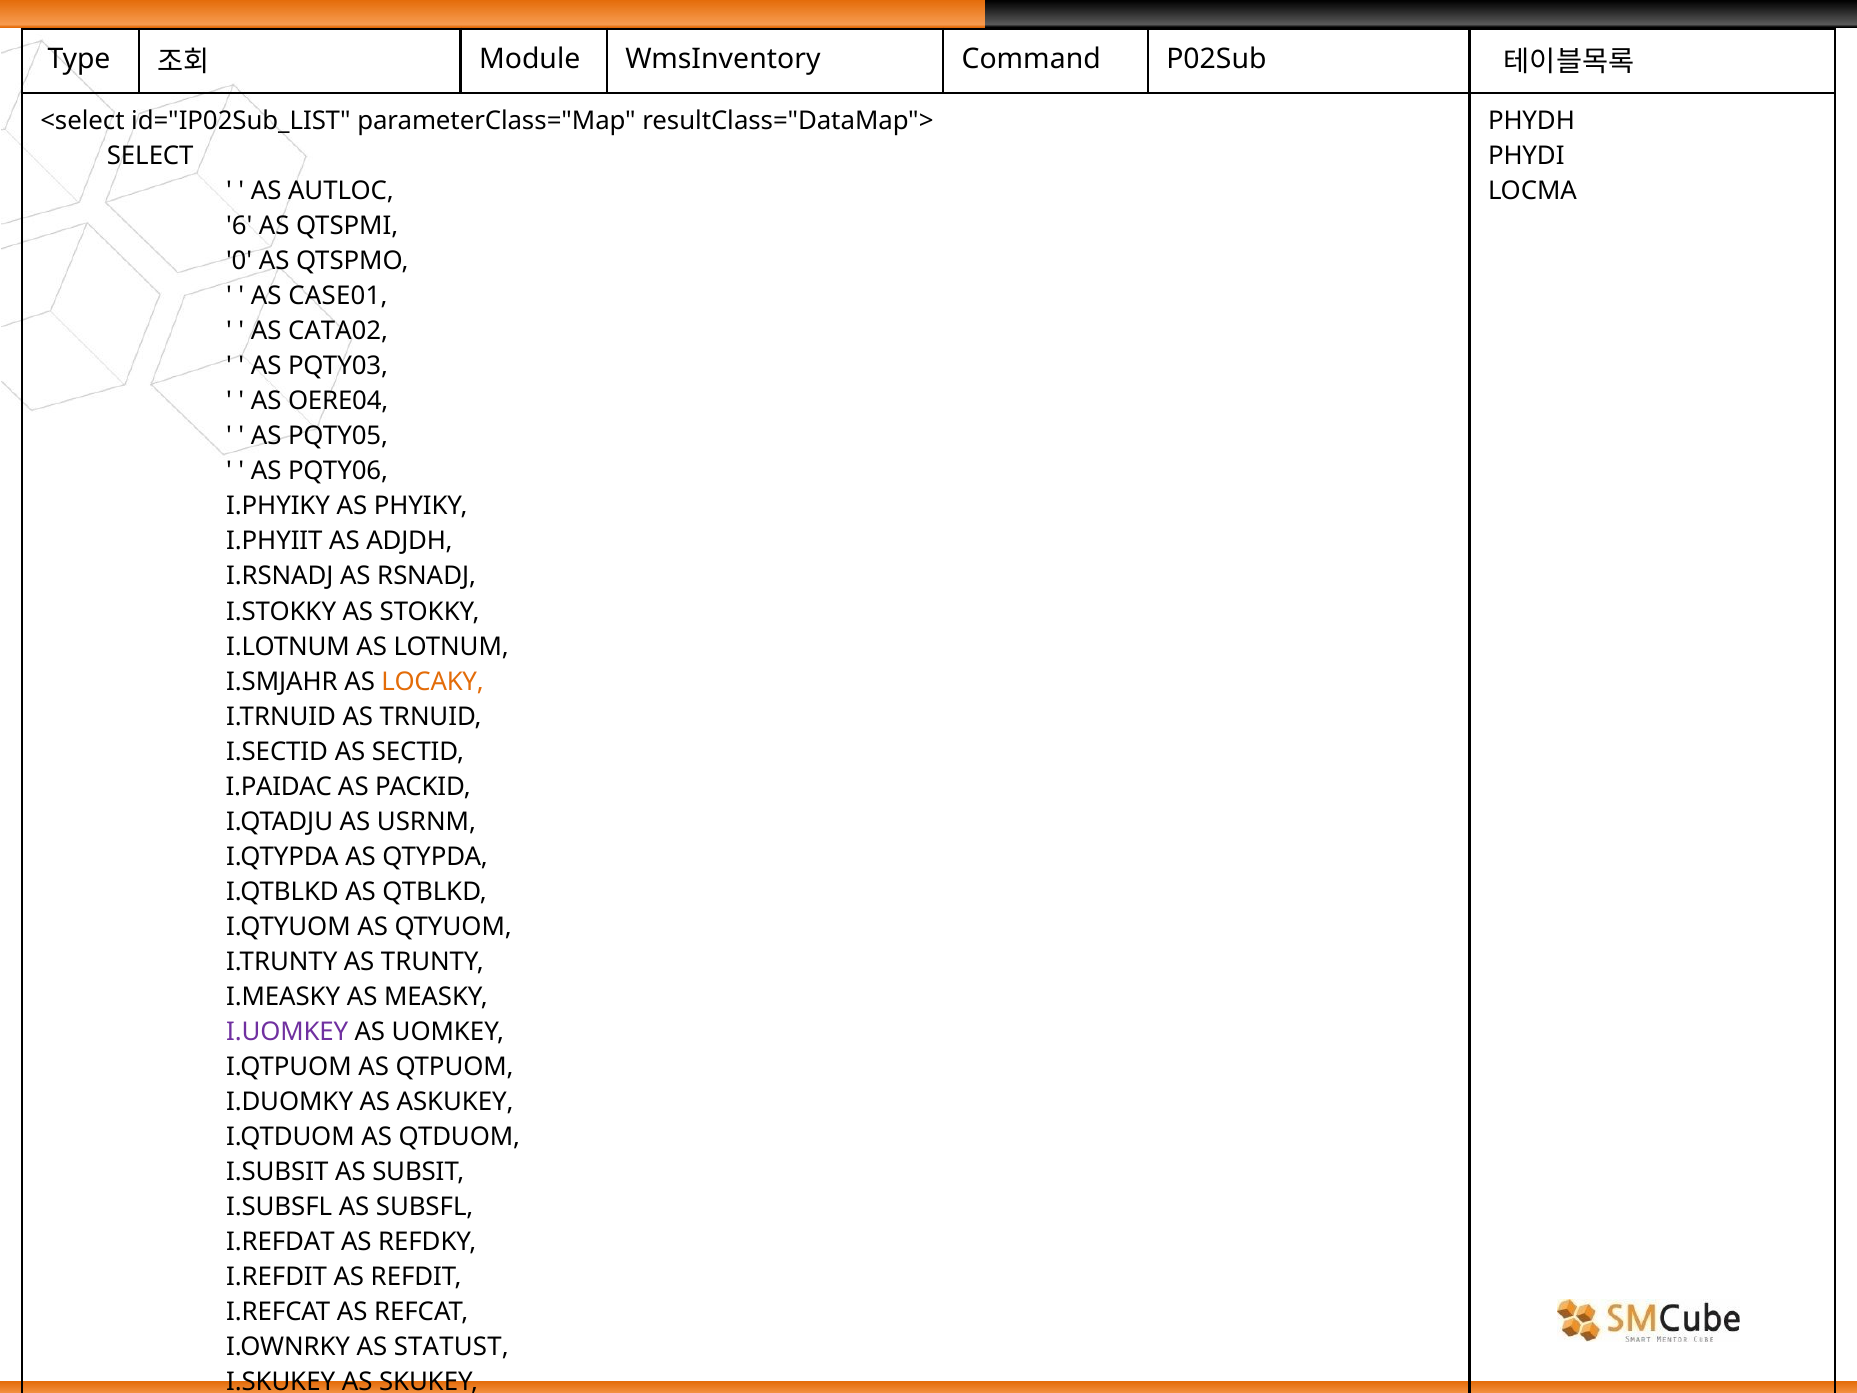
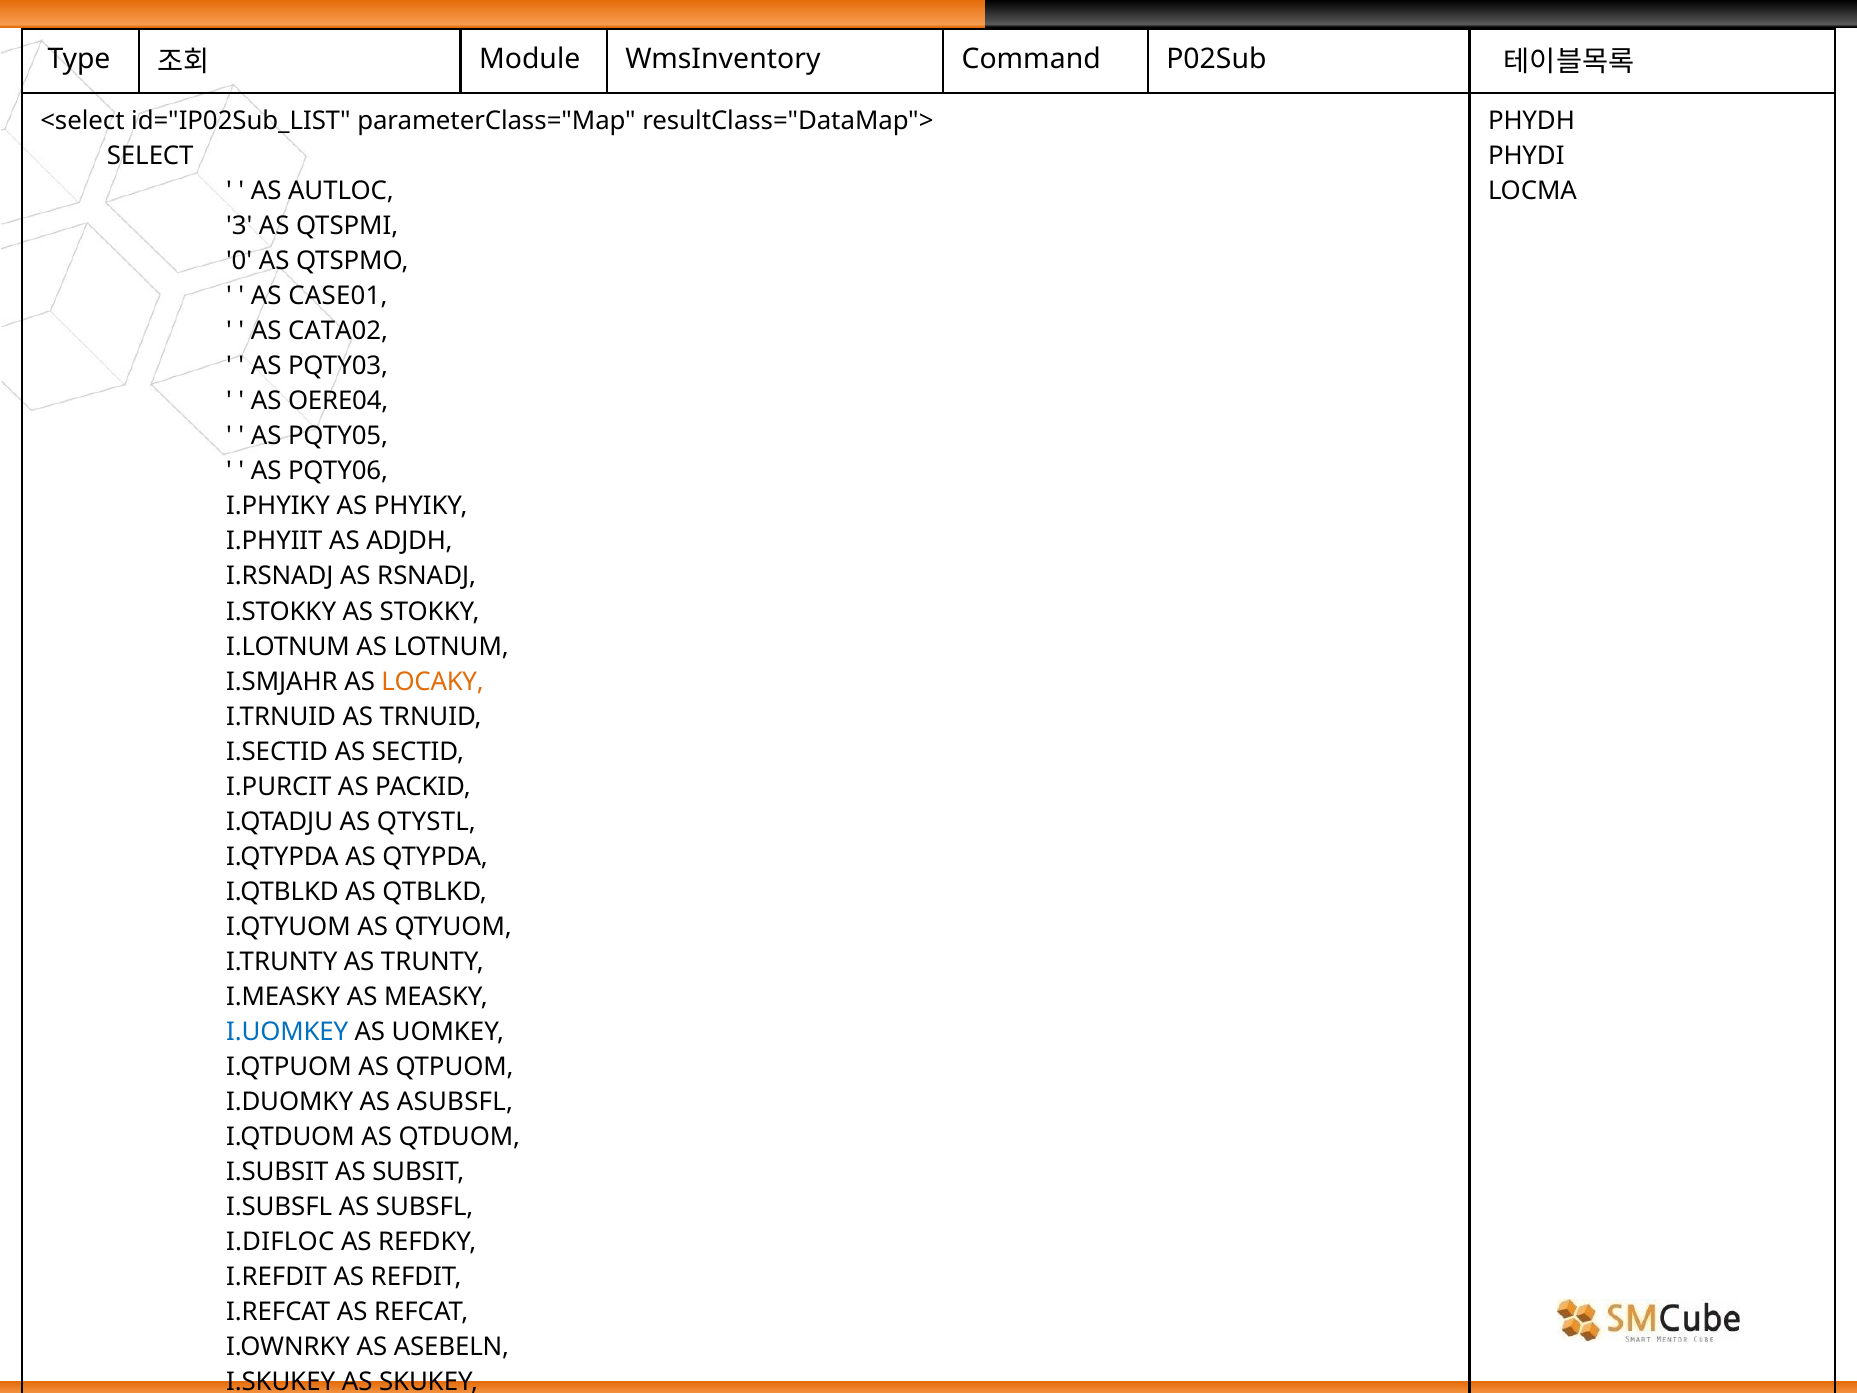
6: 6 -> 3
I.PAIDAC: I.PAIDAC -> I.PURCIT
USRNM: USRNM -> QTYSTL
I.UOMKEY colour: purple -> blue
ASKUKEY: ASKUKEY -> ASUBSFL
I.REFDAT: I.REFDAT -> I.DIFLOC
STATUST: STATUST -> ASEBELN
